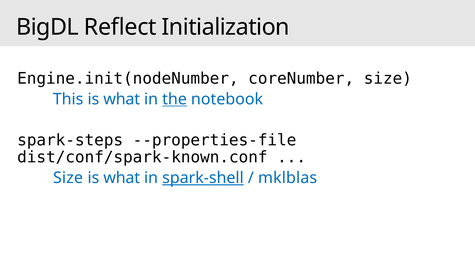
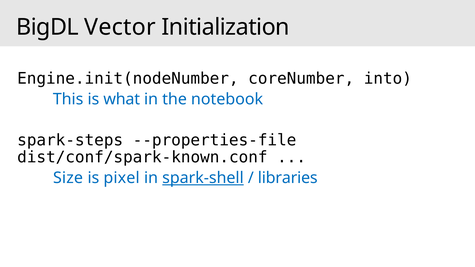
Reflect: Reflect -> Vector
coreNumber size: size -> into
the underline: present -> none
what at (122, 178): what -> pixel
mklblas: mklblas -> libraries
